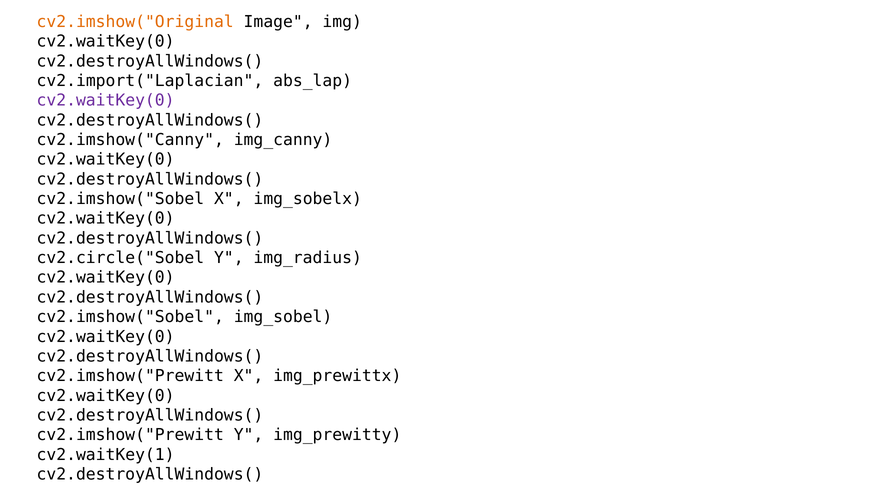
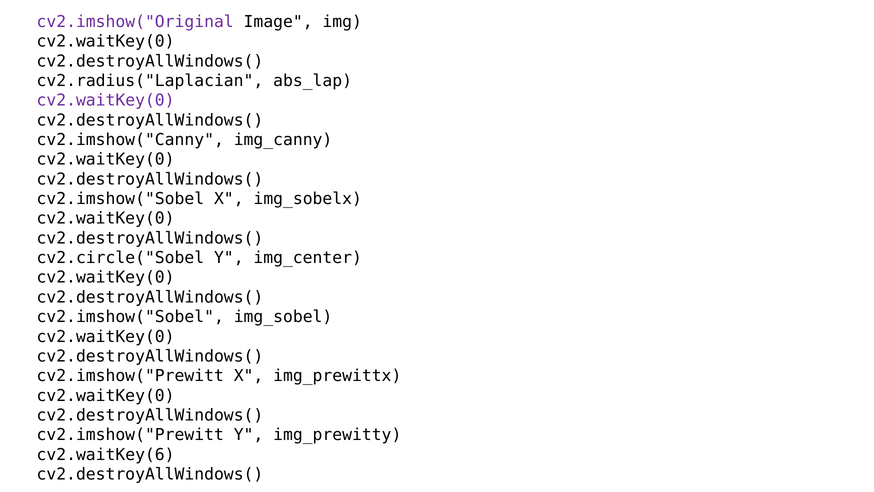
cv2.imshow("Original colour: orange -> purple
cv2.import("Laplacian: cv2.import("Laplacian -> cv2.radius("Laplacian
img_radius: img_radius -> img_center
cv2.waitKey(1: cv2.waitKey(1 -> cv2.waitKey(6
